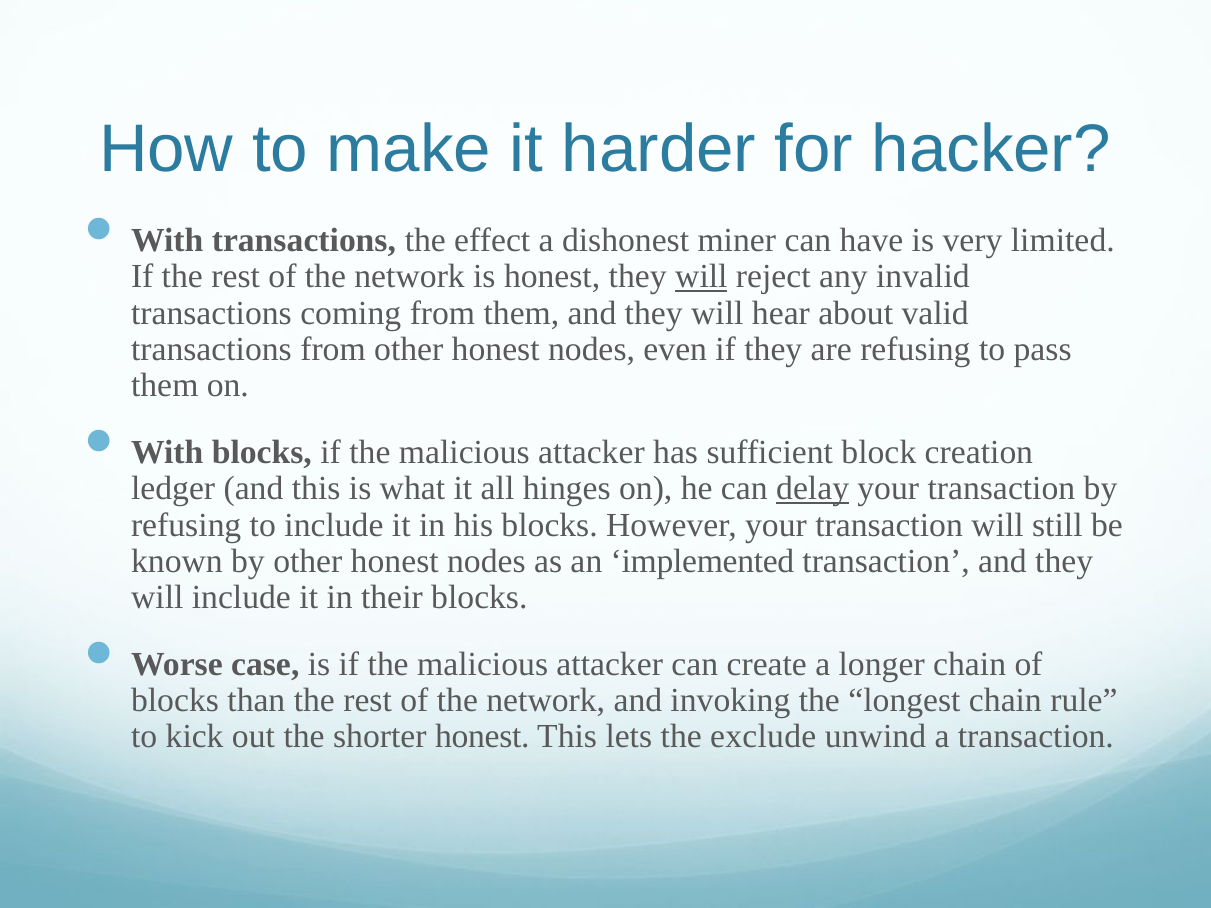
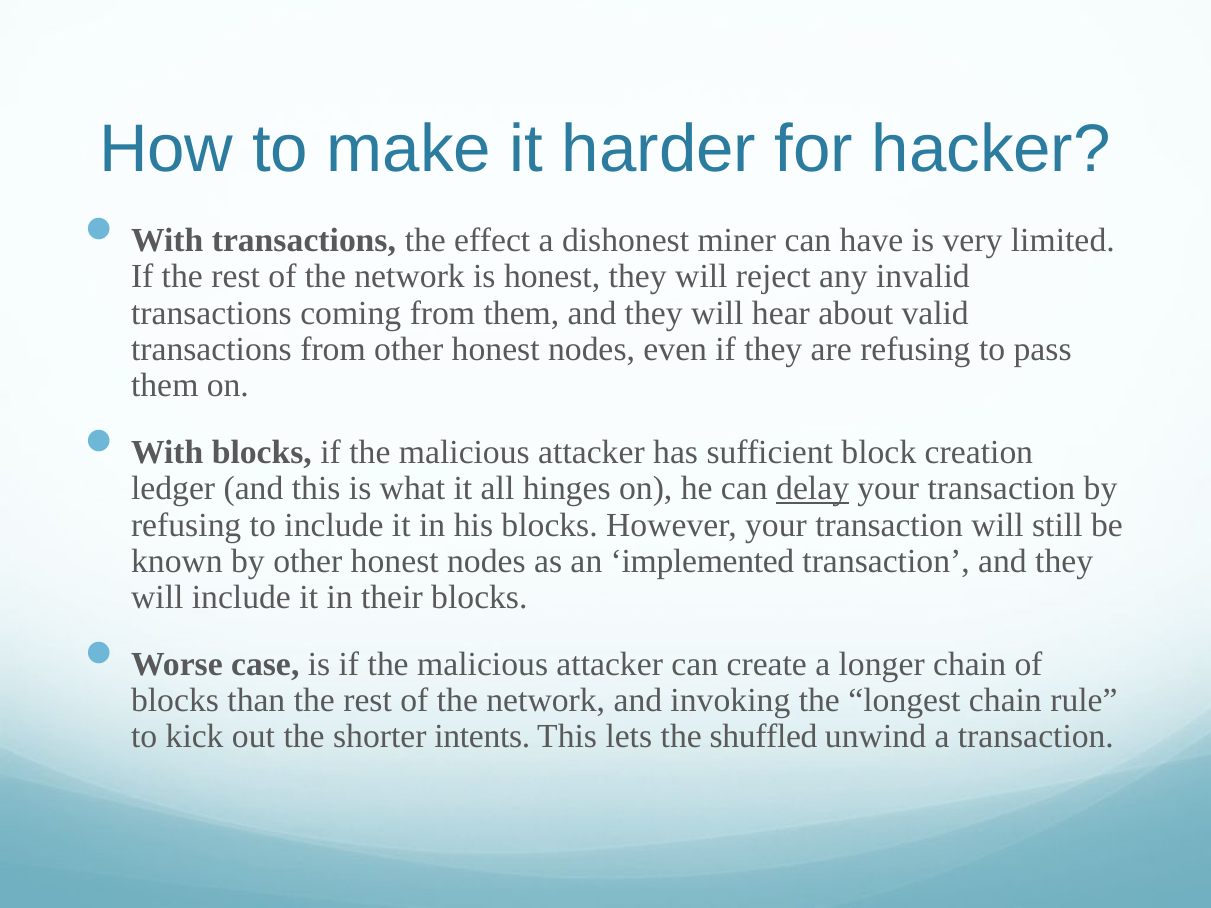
will at (701, 277) underline: present -> none
shorter honest: honest -> intents
exclude: exclude -> shuffled
